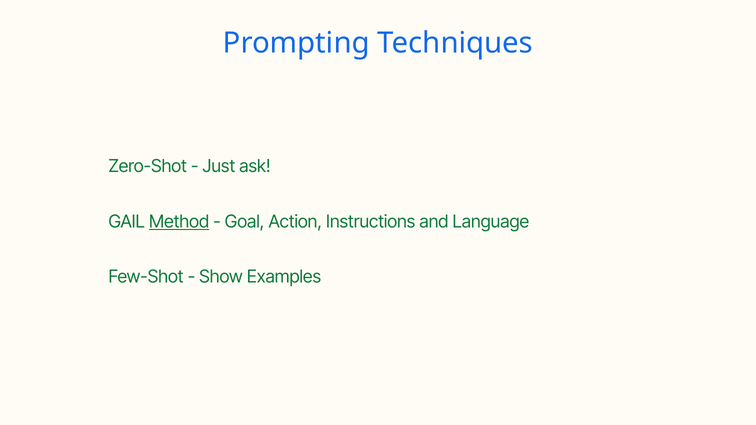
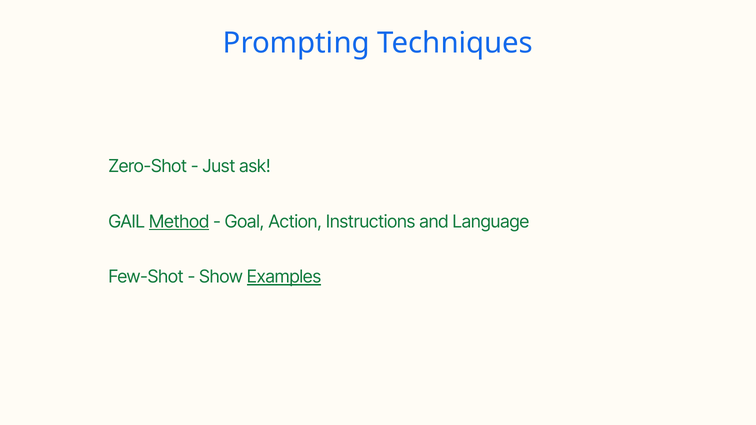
Examples underline: none -> present
